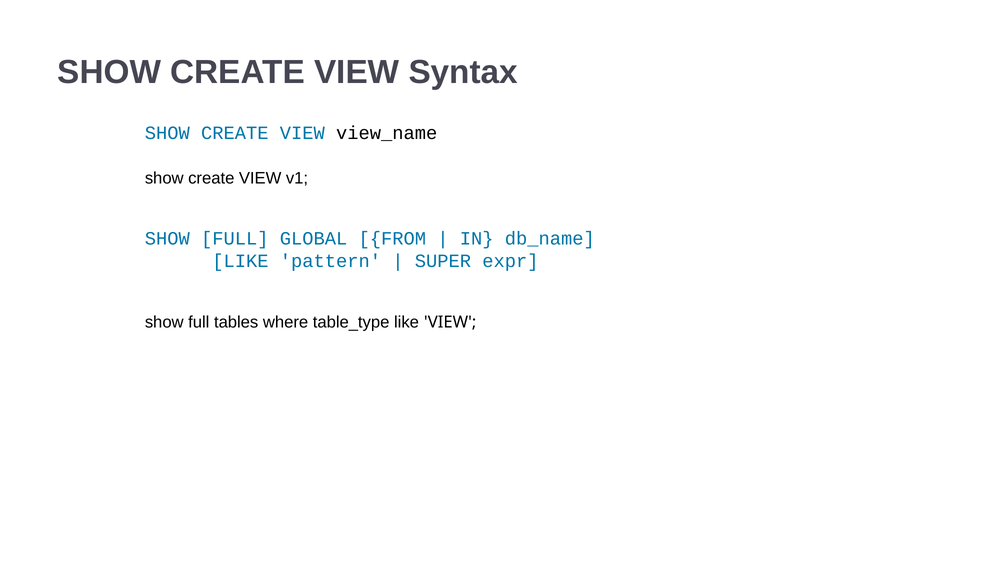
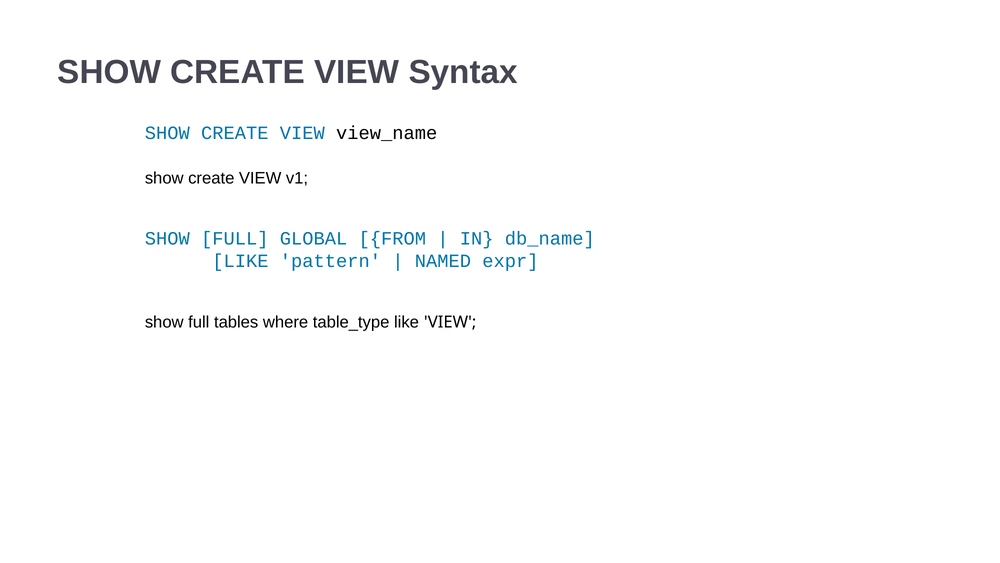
SUPER: SUPER -> NAMED
